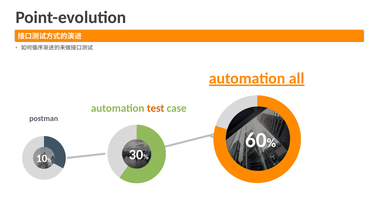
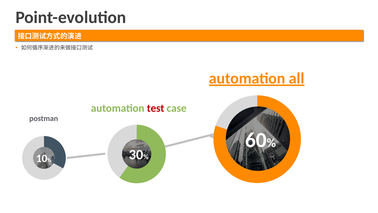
test colour: orange -> red
